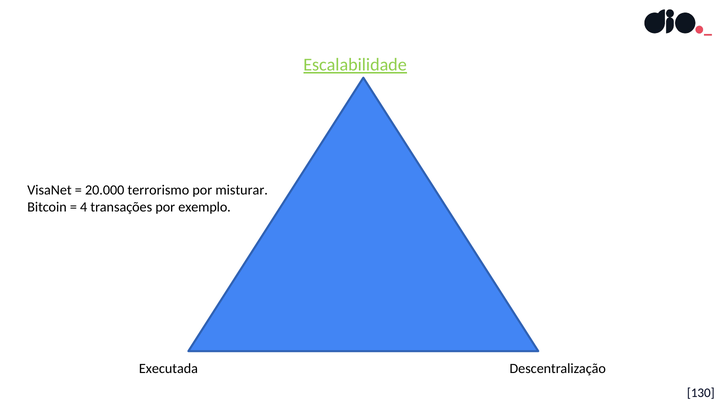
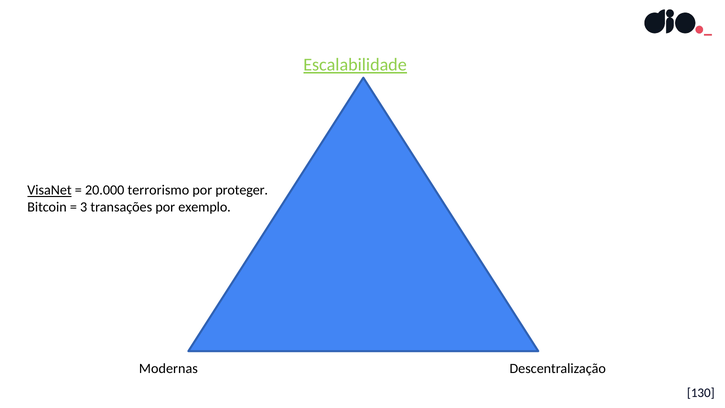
VisaNet underline: none -> present
misturar: misturar -> proteger
4: 4 -> 3
Executada: Executada -> Modernas
